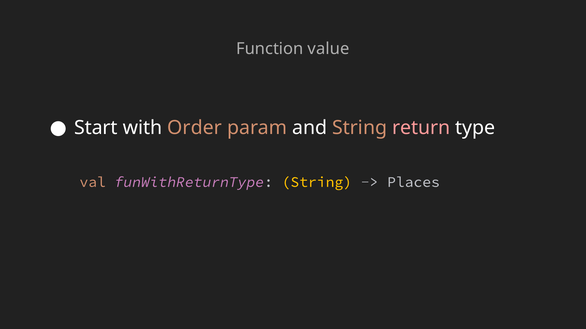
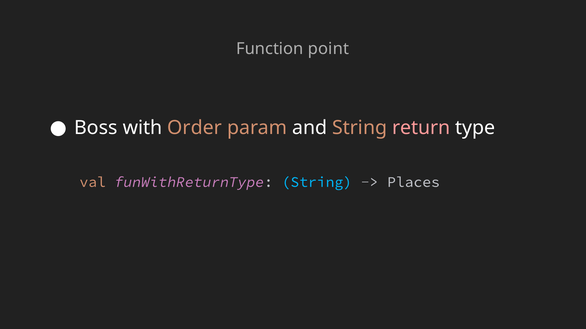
value: value -> point
Start: Start -> Boss
String at (317, 182) colour: yellow -> light blue
